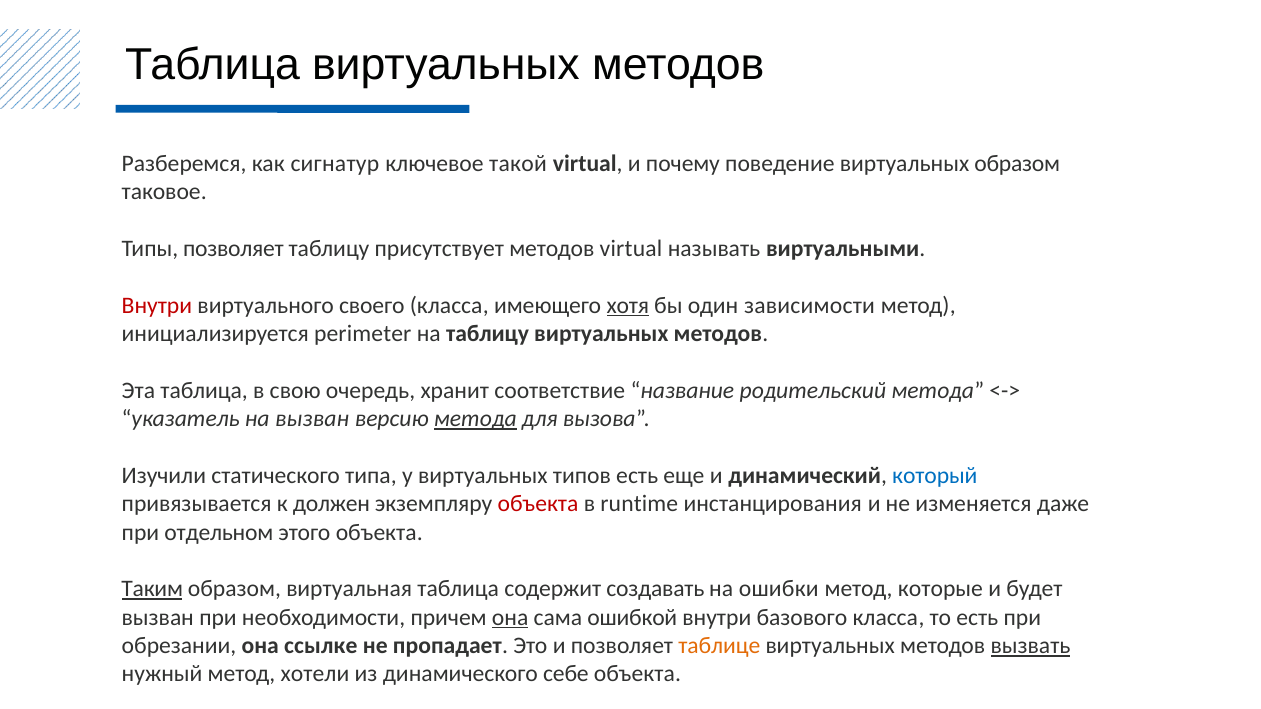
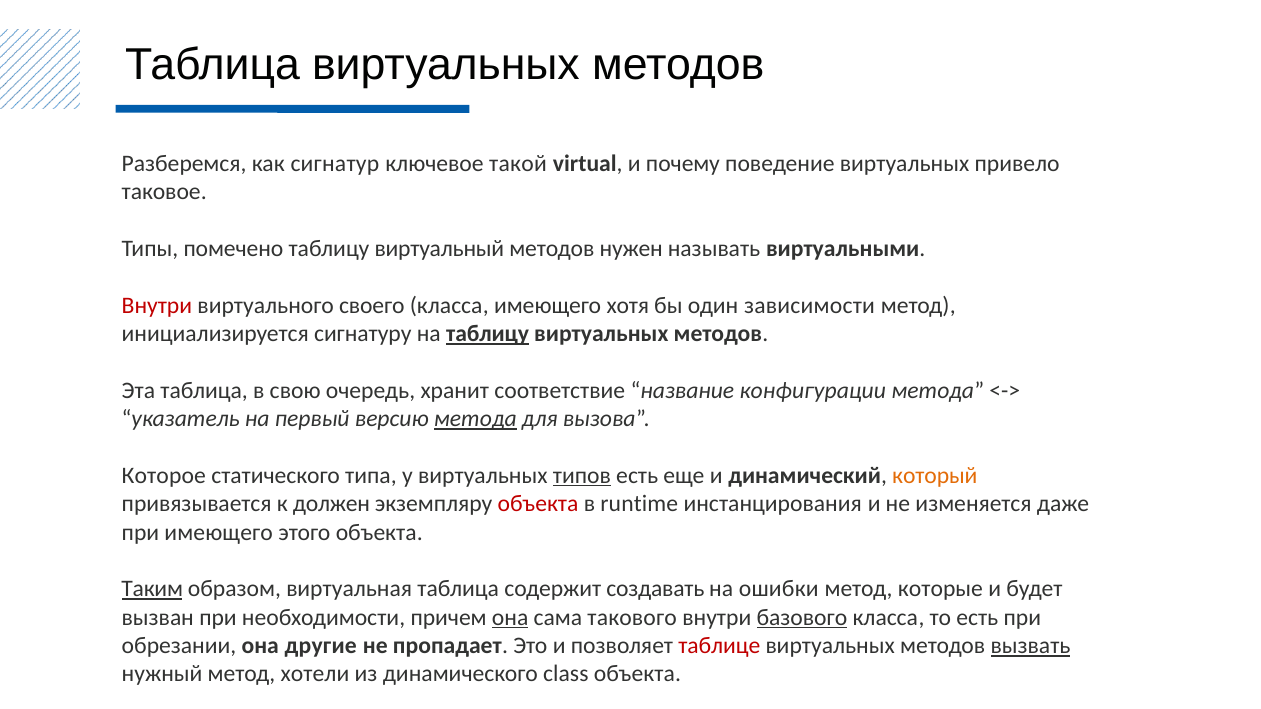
виртуальных образом: образом -> привело
Типы позволяет: позволяет -> помечено
присутствует: присутствует -> виртуальный
методов virtual: virtual -> нужен
хотя underline: present -> none
perimeter: perimeter -> сигнатуру
таблицу at (488, 334) underline: none -> present
родительский: родительский -> конфигурации
на вызван: вызван -> первый
Изучили: Изучили -> Которое
типов underline: none -> present
который colour: blue -> orange
при отдельном: отдельном -> имеющего
ошибкой: ошибкой -> такового
базового underline: none -> present
ссылке: ссылке -> другие
таблице colour: orange -> red
себе: себе -> class
